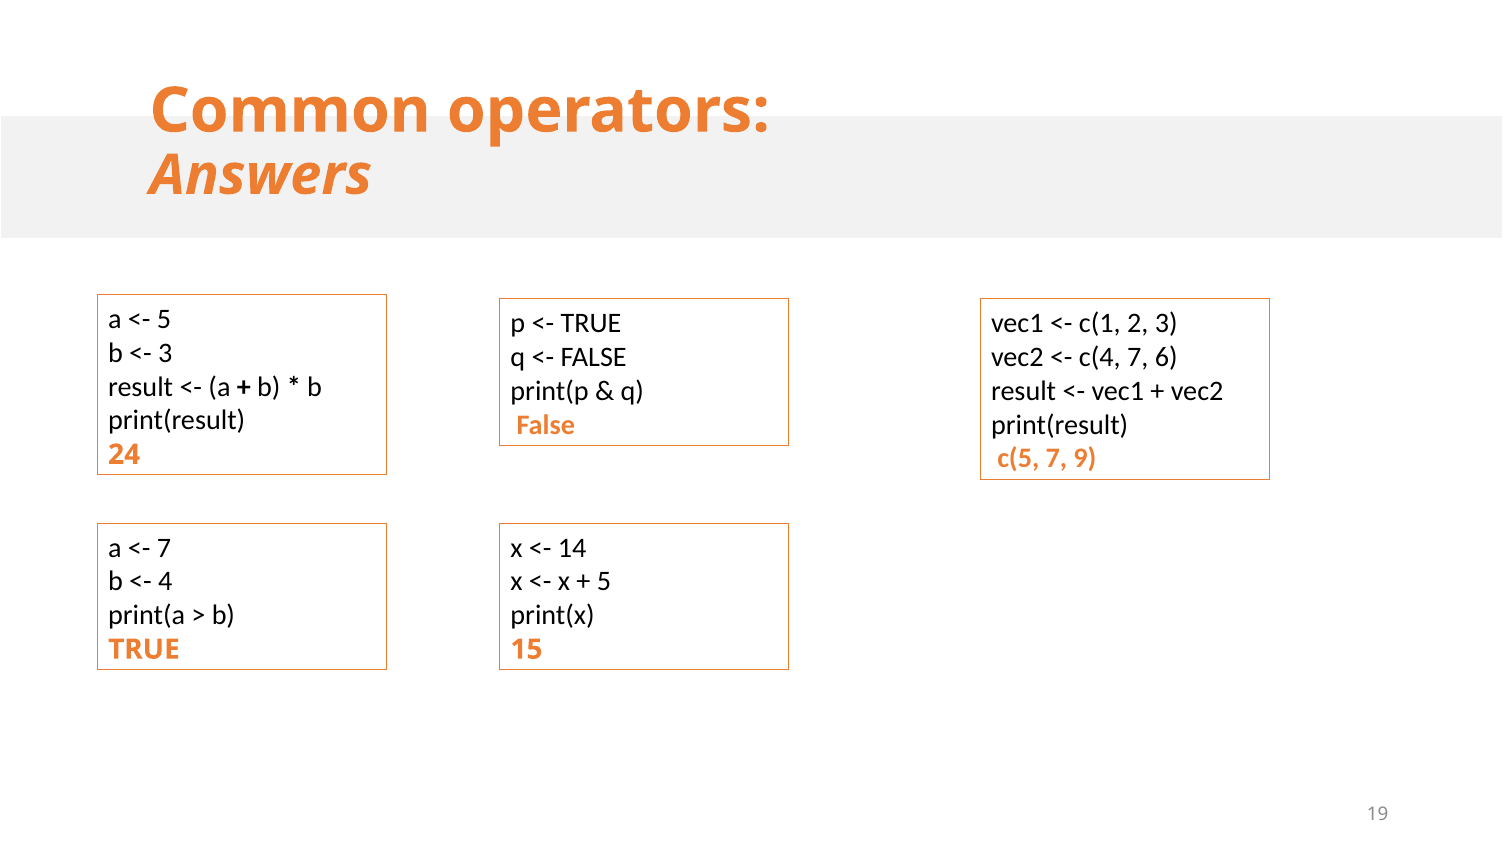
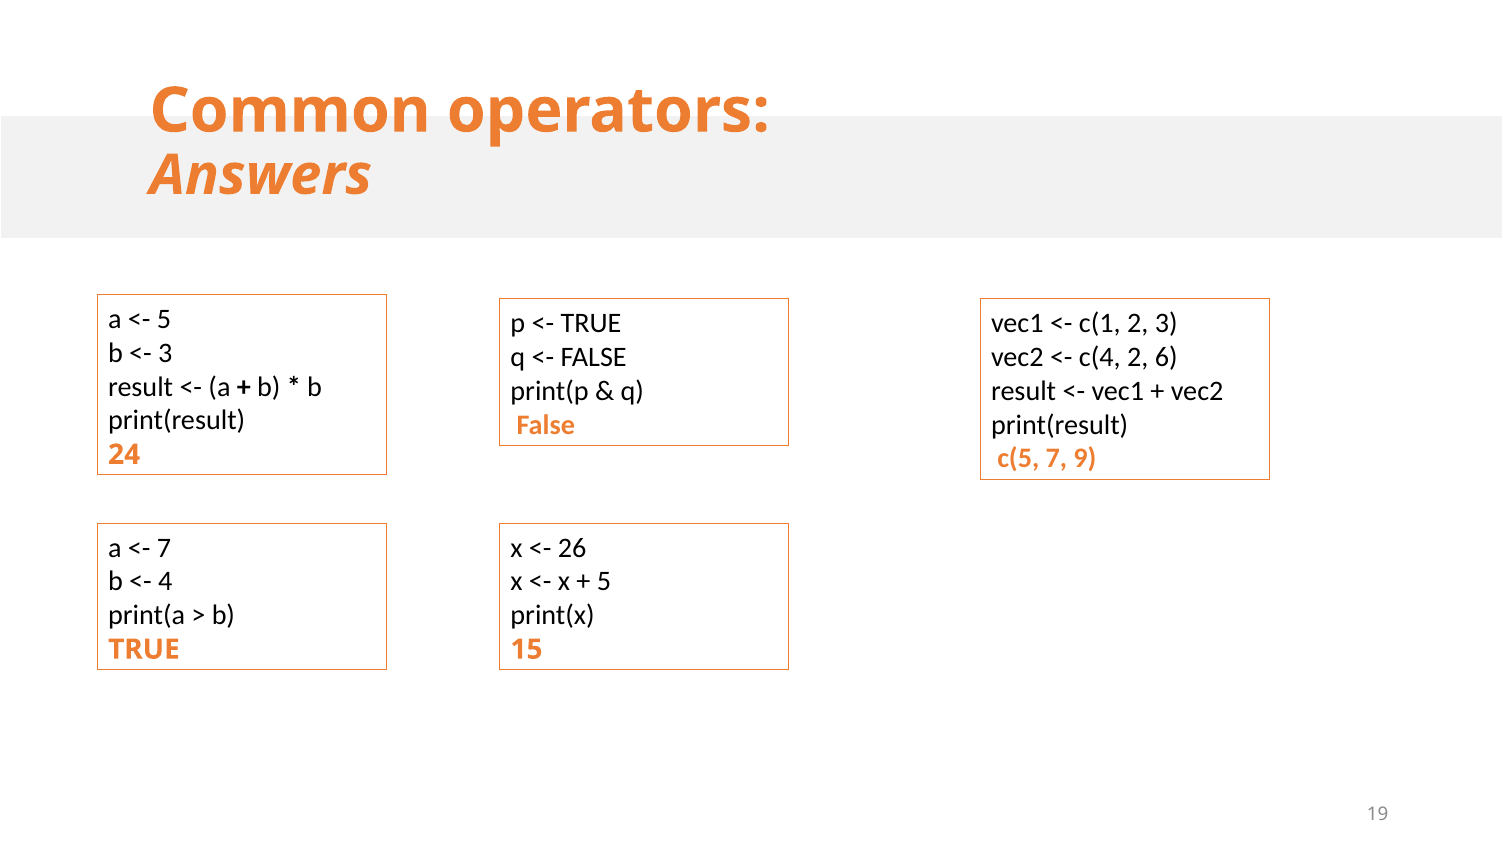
c(4 7: 7 -> 2
14: 14 -> 26
